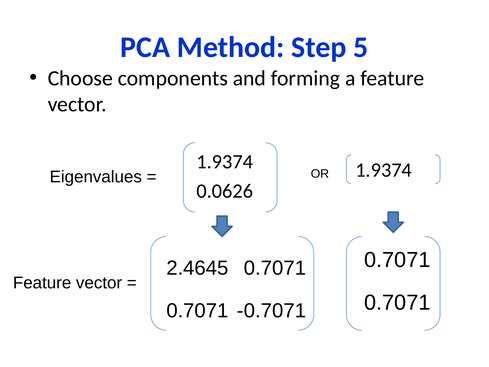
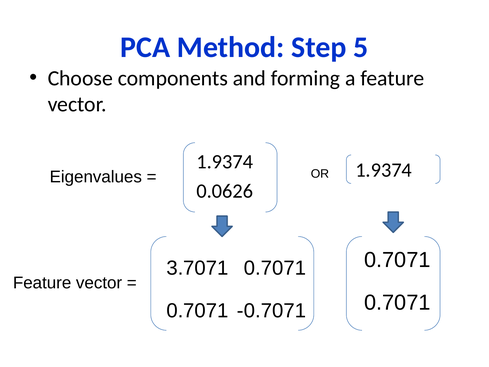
2.4645: 2.4645 -> 3.7071
